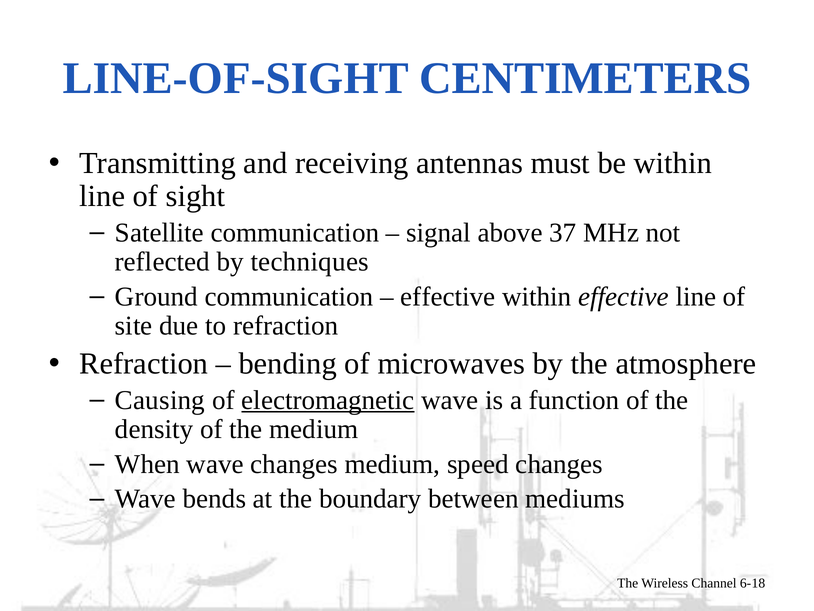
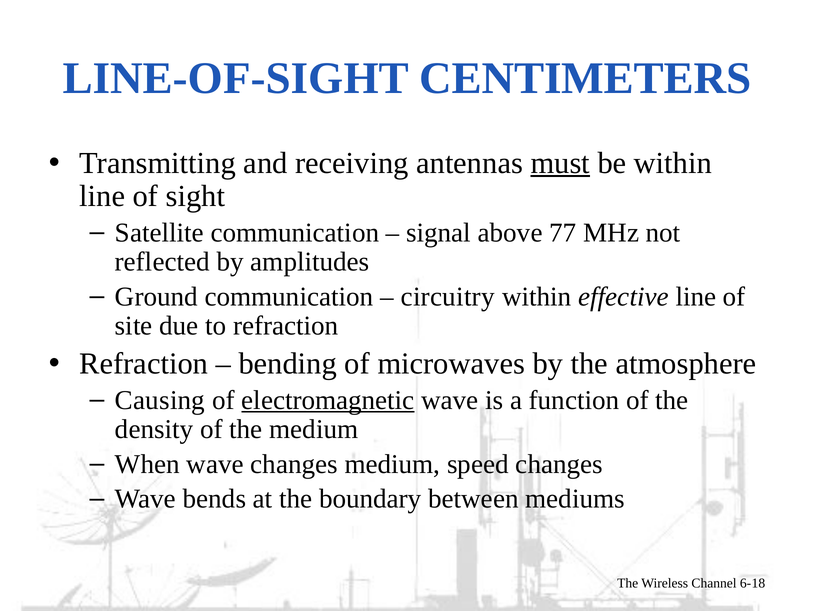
must underline: none -> present
37: 37 -> 77
techniques: techniques -> amplitudes
effective at (448, 296): effective -> circuitry
